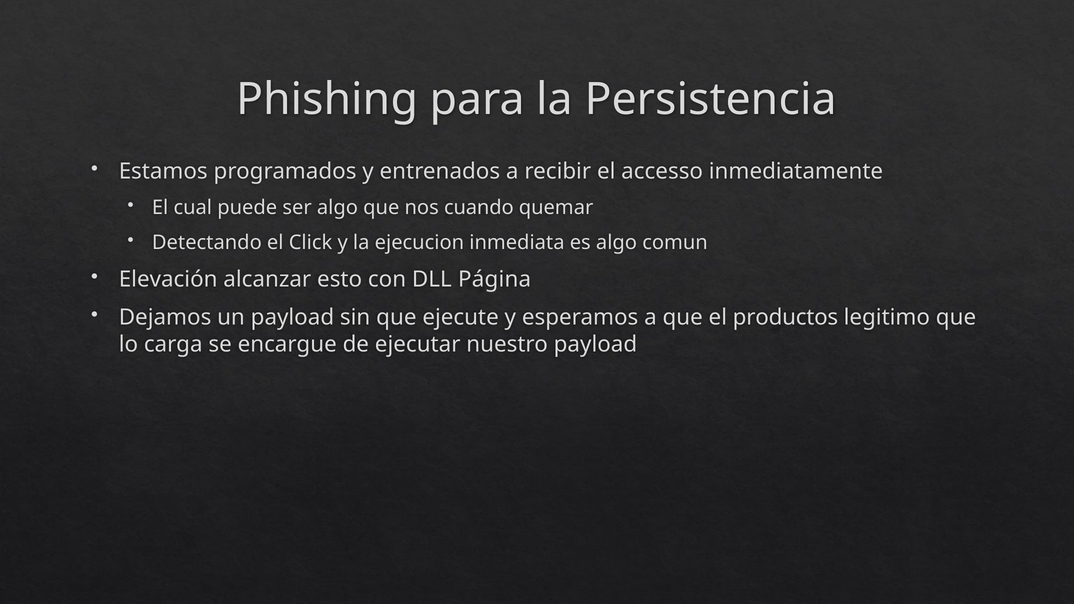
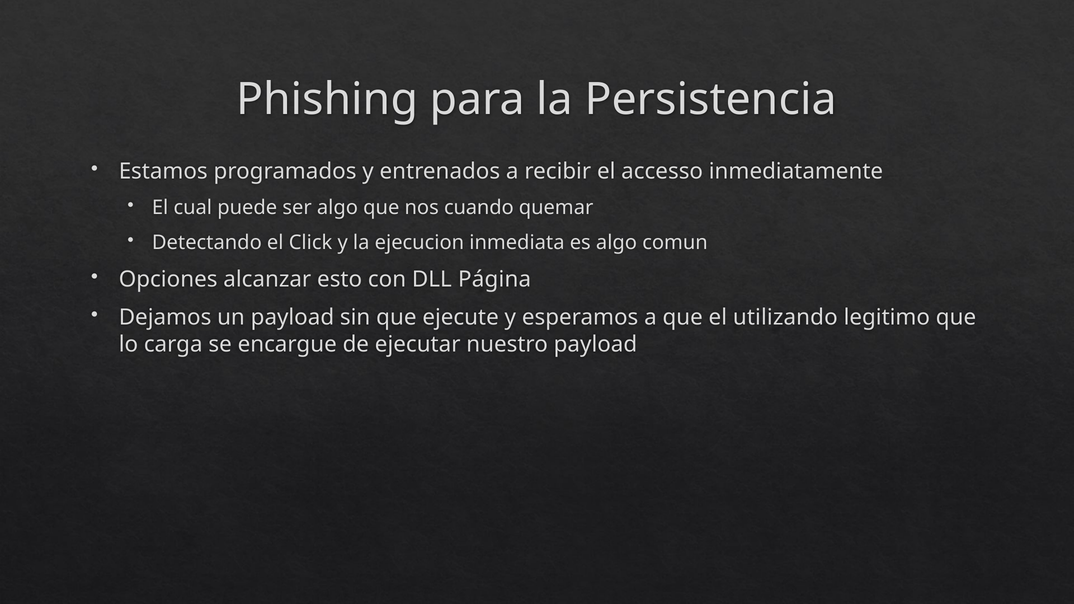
Elevación: Elevación -> Opciones
productos: productos -> utilizando
